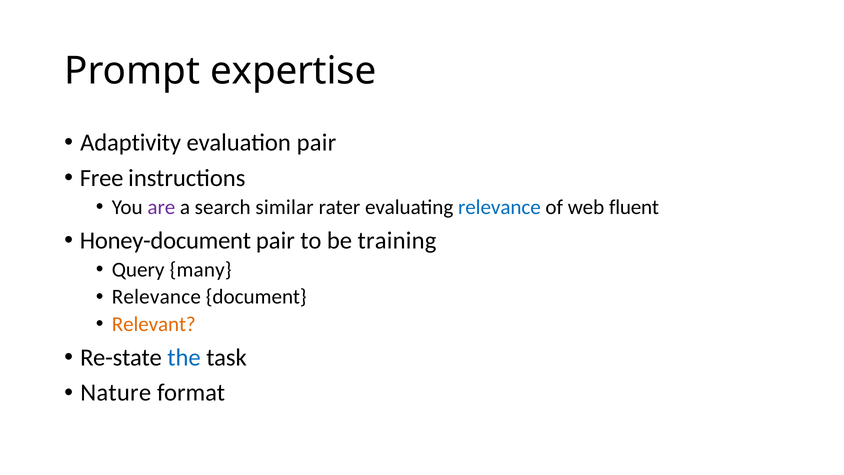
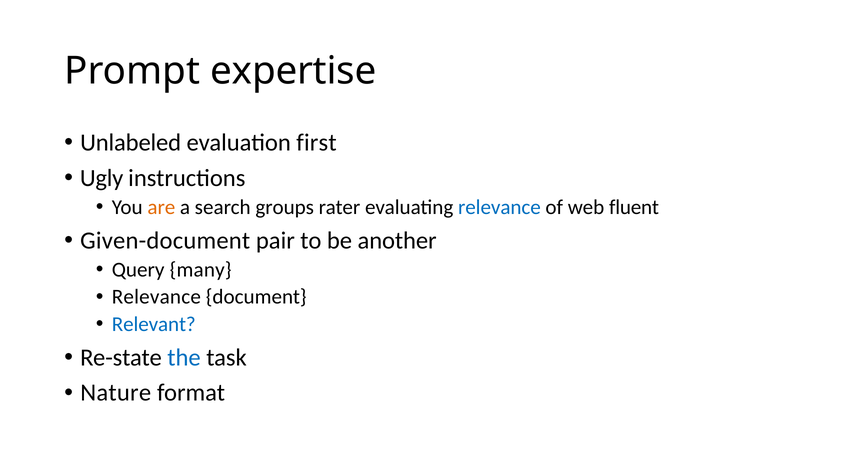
Adaptivity: Adaptivity -> Unlabeled
evaluation pair: pair -> first
Free: Free -> Ugly
are colour: purple -> orange
similar: similar -> groups
Honey-document: Honey-document -> Given-document
training: training -> another
Relevant colour: orange -> blue
